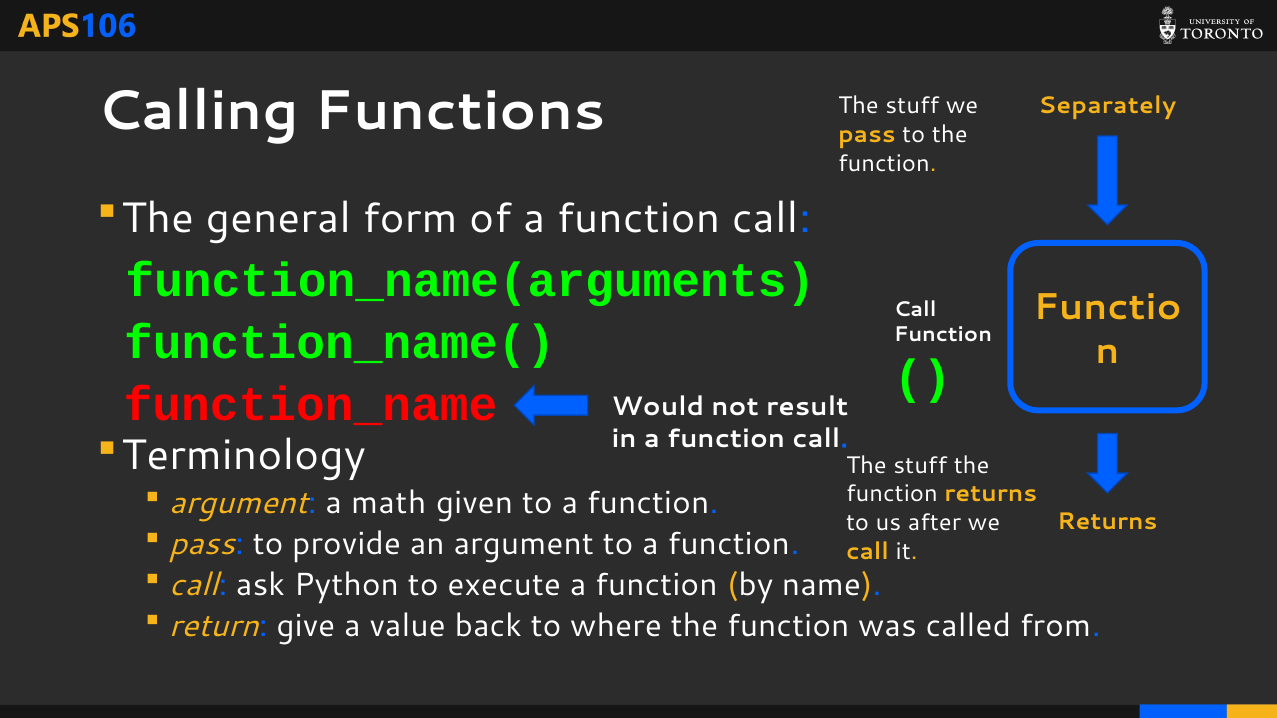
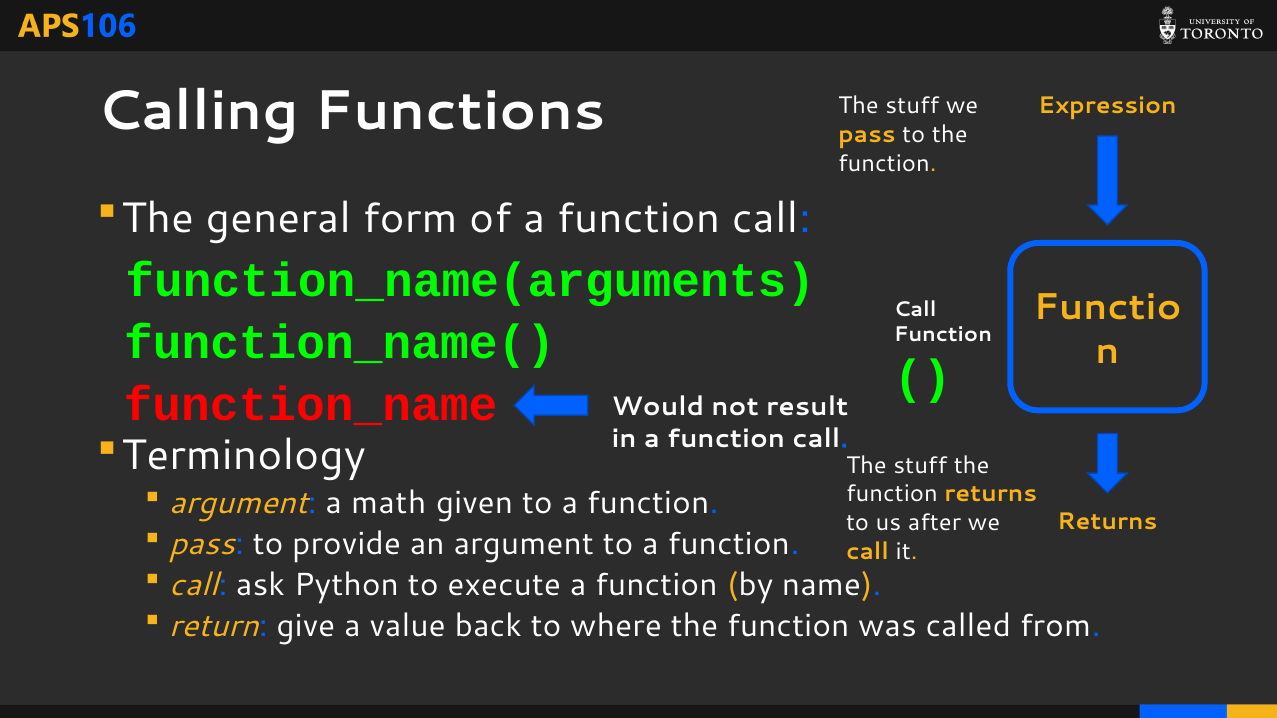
Separately: Separately -> Expression
